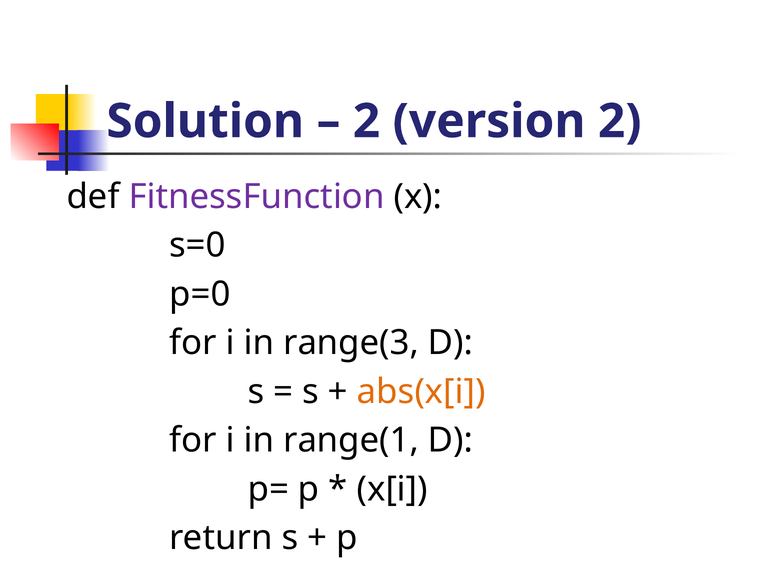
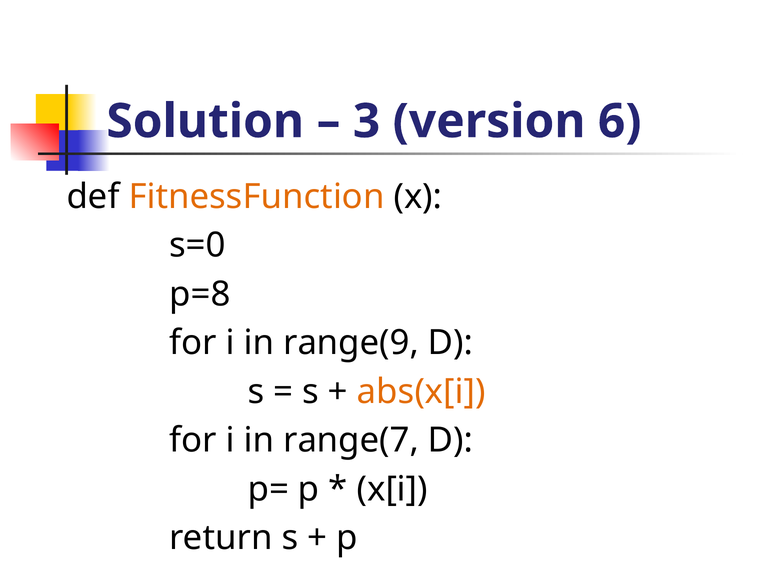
2 at (367, 121): 2 -> 3
version 2: 2 -> 6
FitnessFunction colour: purple -> orange
p=0: p=0 -> p=8
range(3: range(3 -> range(9
range(1: range(1 -> range(7
